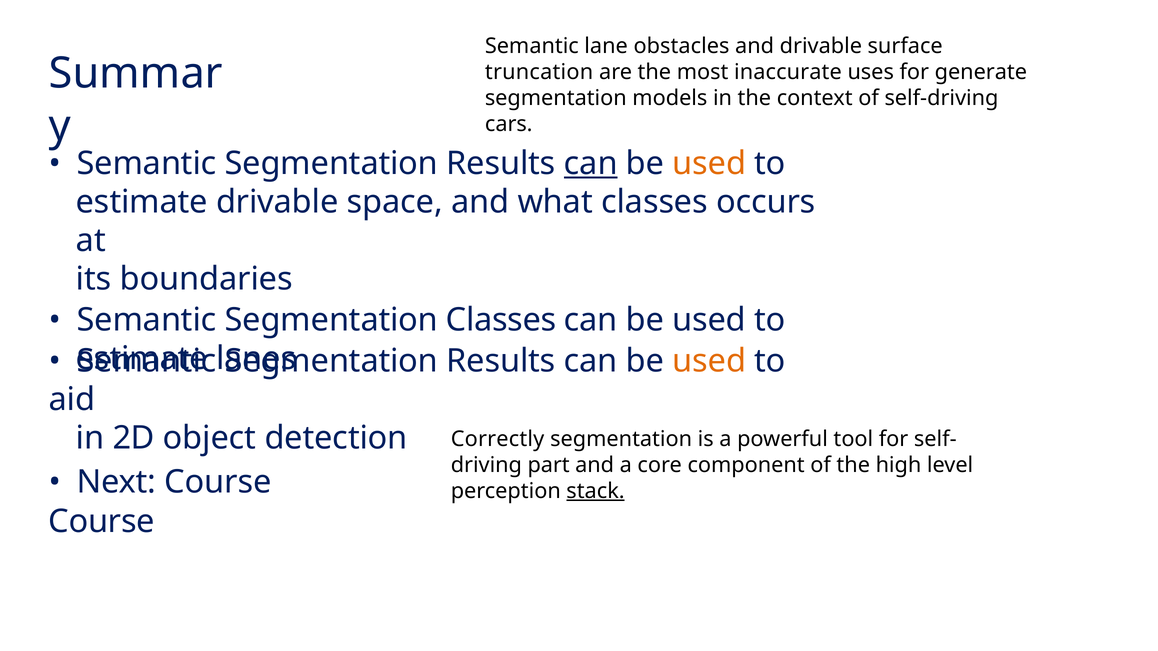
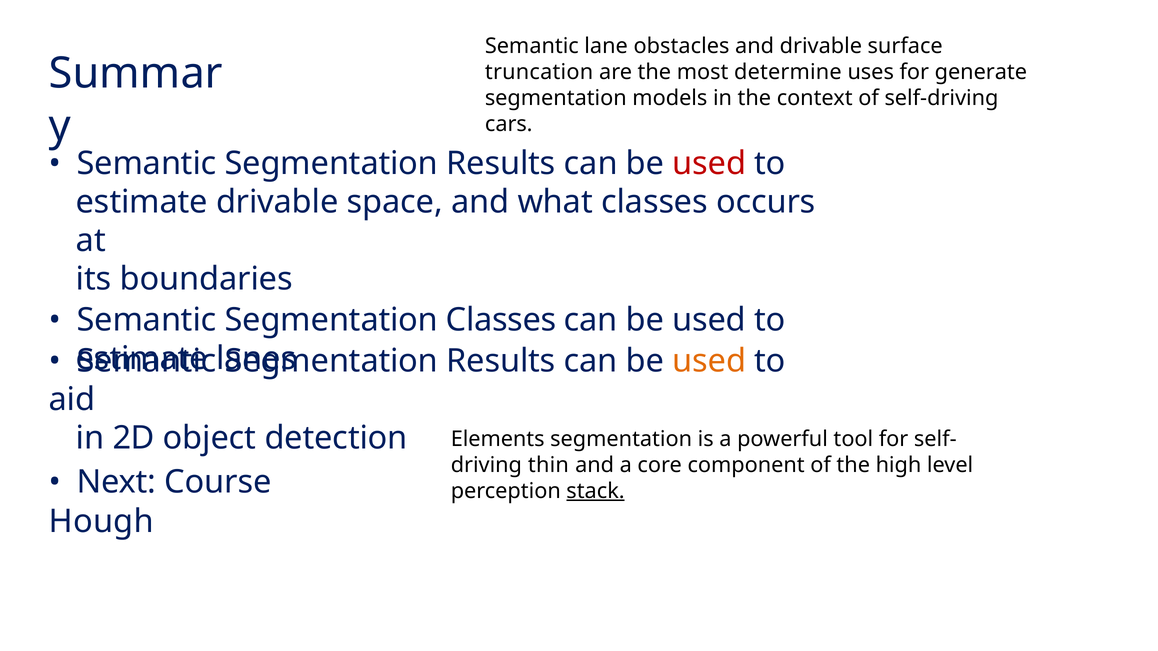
inaccurate: inaccurate -> determine
can at (591, 164) underline: present -> none
used at (709, 164) colour: orange -> red
Correctly: Correctly -> Elements
part: part -> thin
Course at (102, 522): Course -> Hough
